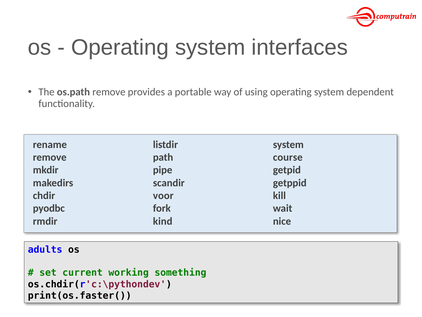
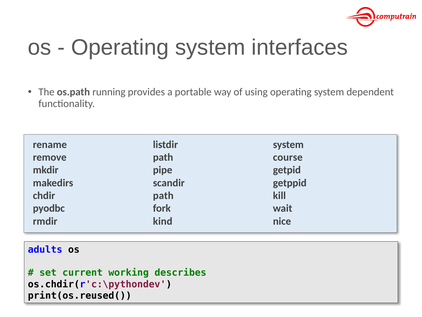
os.path remove: remove -> running
voor at (163, 195): voor -> path
something: something -> describes
print(os.faster(: print(os.faster( -> print(os.reused(
